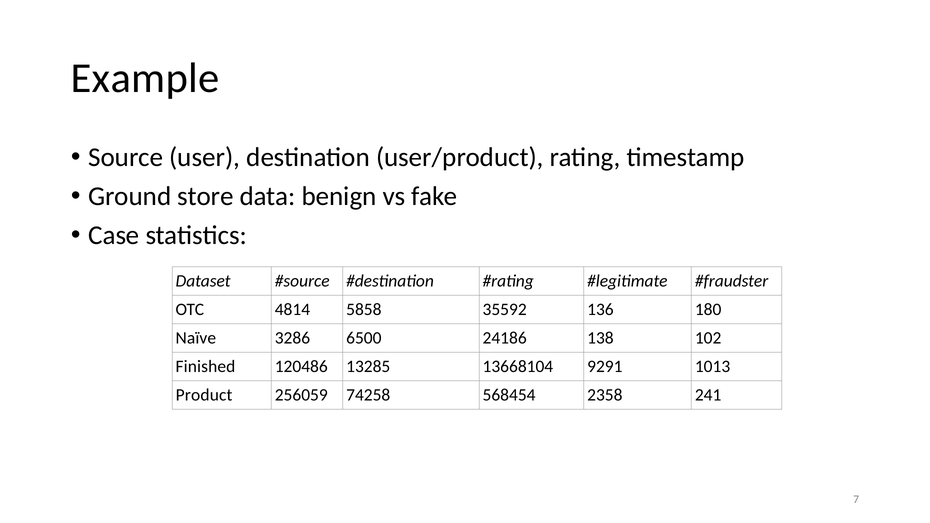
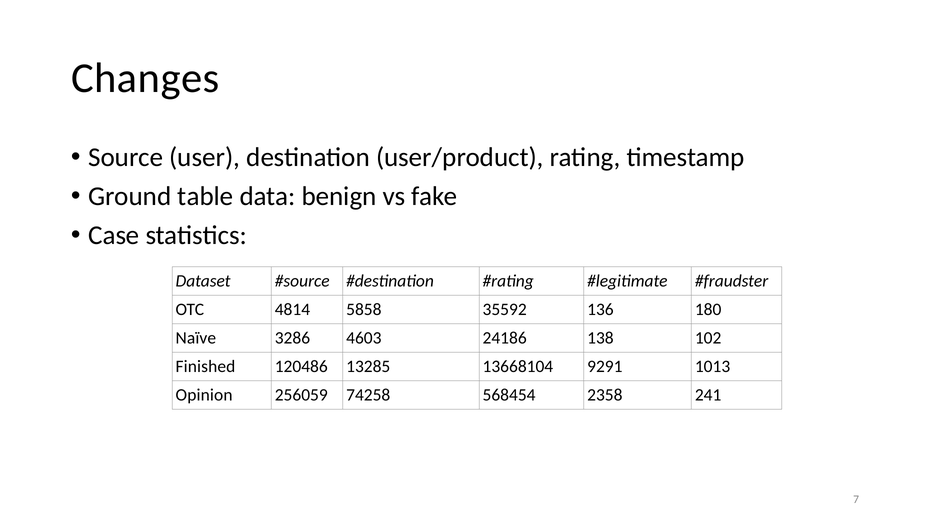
Example: Example -> Changes
store: store -> table
6500: 6500 -> 4603
Product: Product -> Opinion
